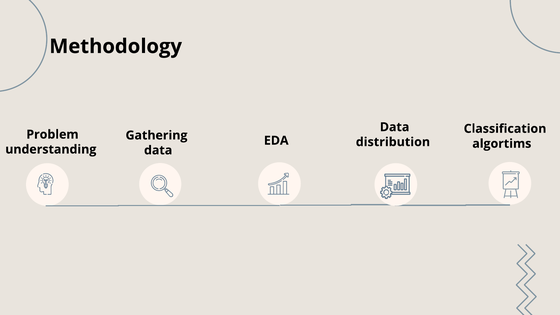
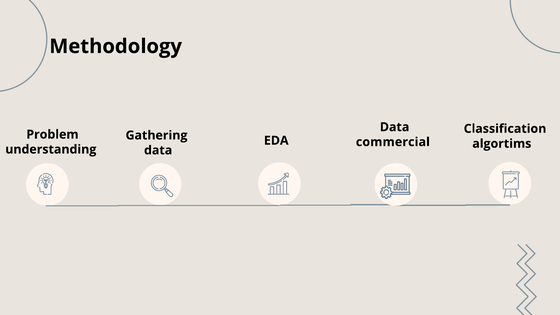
distribution: distribution -> commercial
